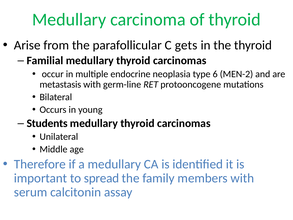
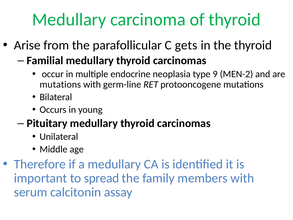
6: 6 -> 9
metastasis at (60, 84): metastasis -> mutations
Students: Students -> Pituitary
